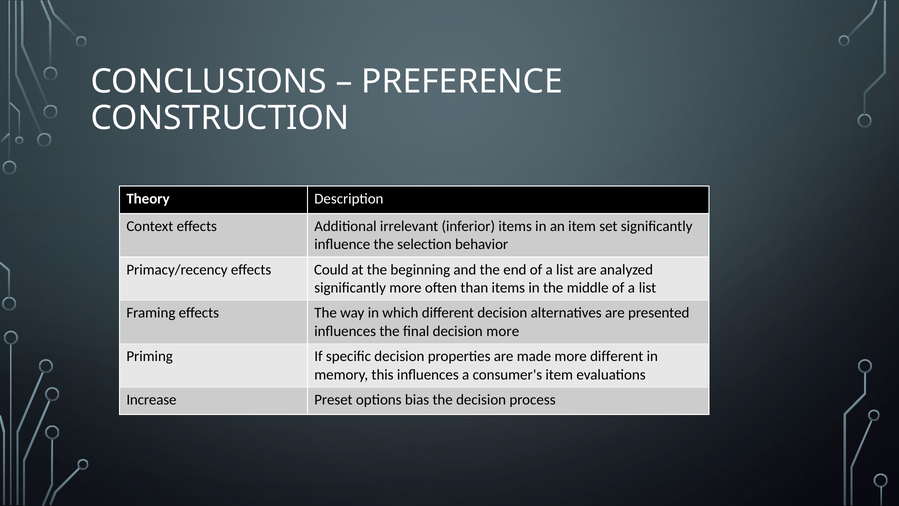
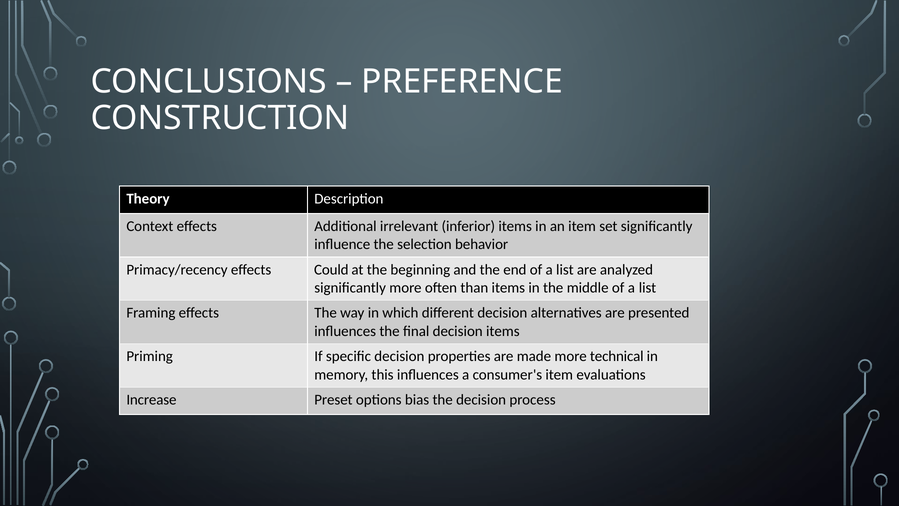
decision more: more -> items
more different: different -> technical
